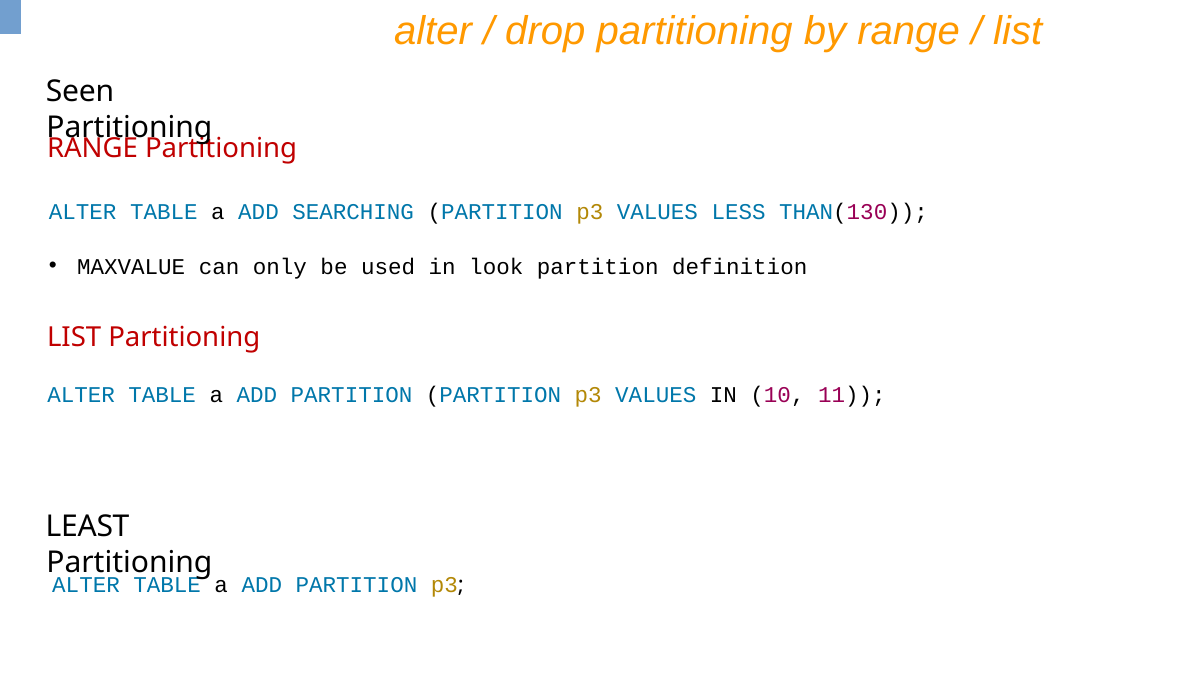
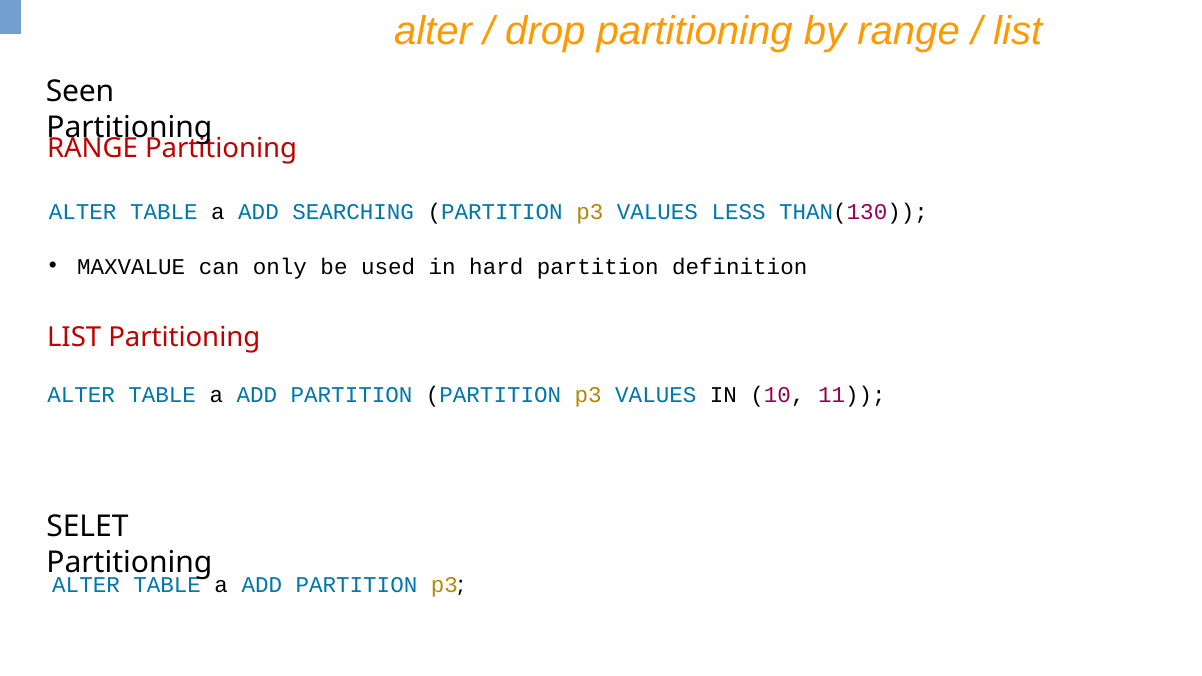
look: look -> hard
LEAST: LEAST -> SELET
